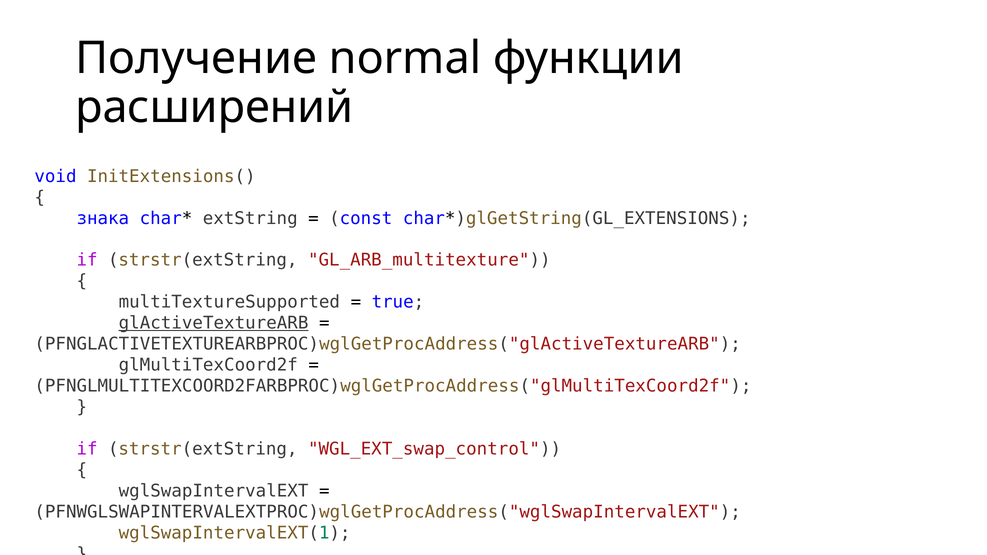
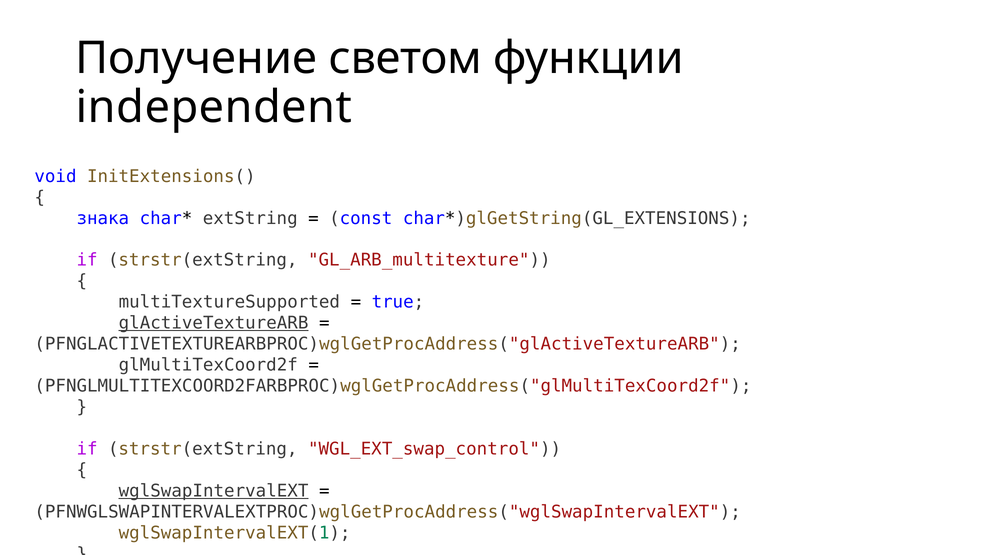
normal: normal -> светом
расширений: расширений -> independent
wglSwapIntervalEXT underline: none -> present
